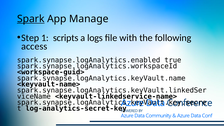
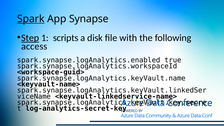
Manage: Manage -> Synapse
Step underline: none -> present
logs: logs -> disk
